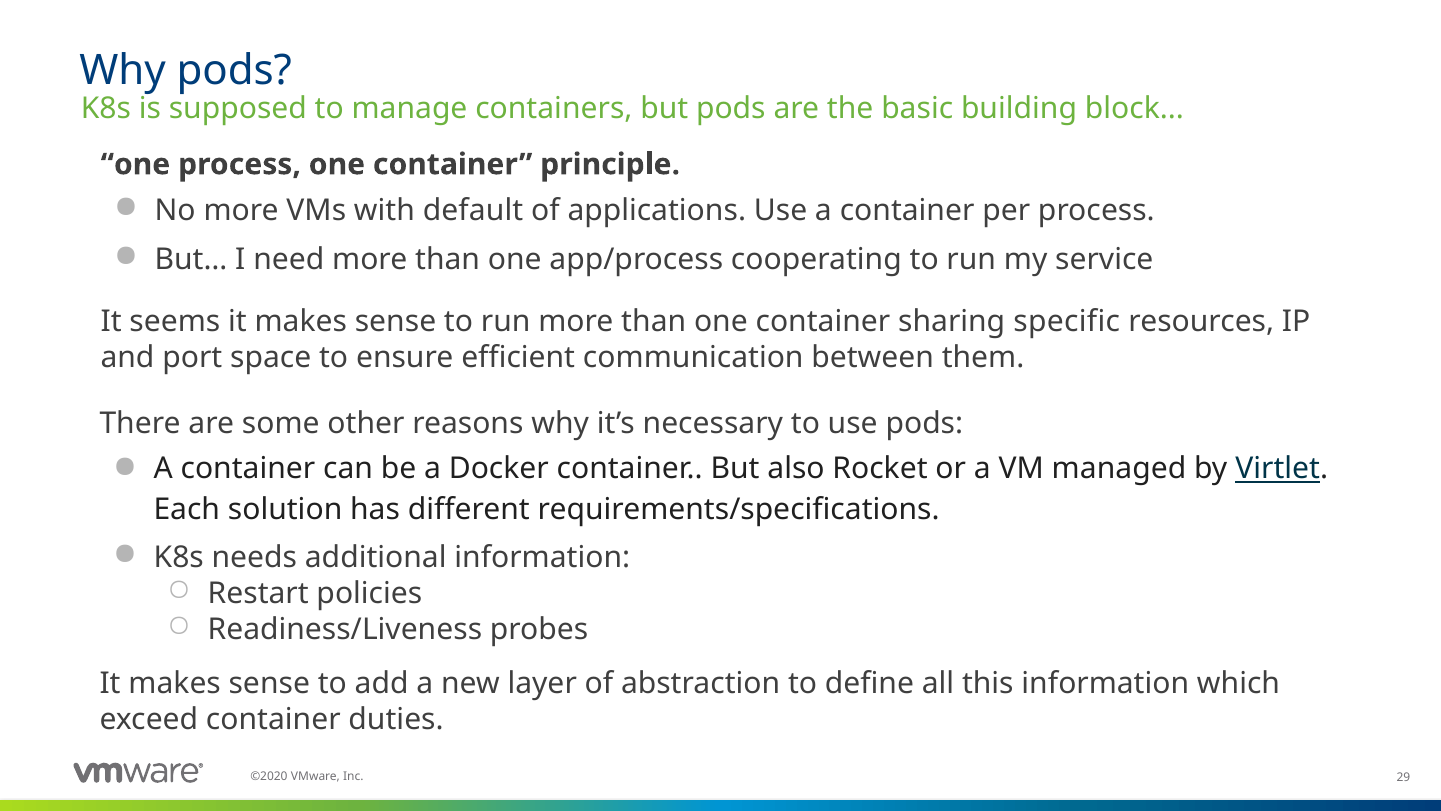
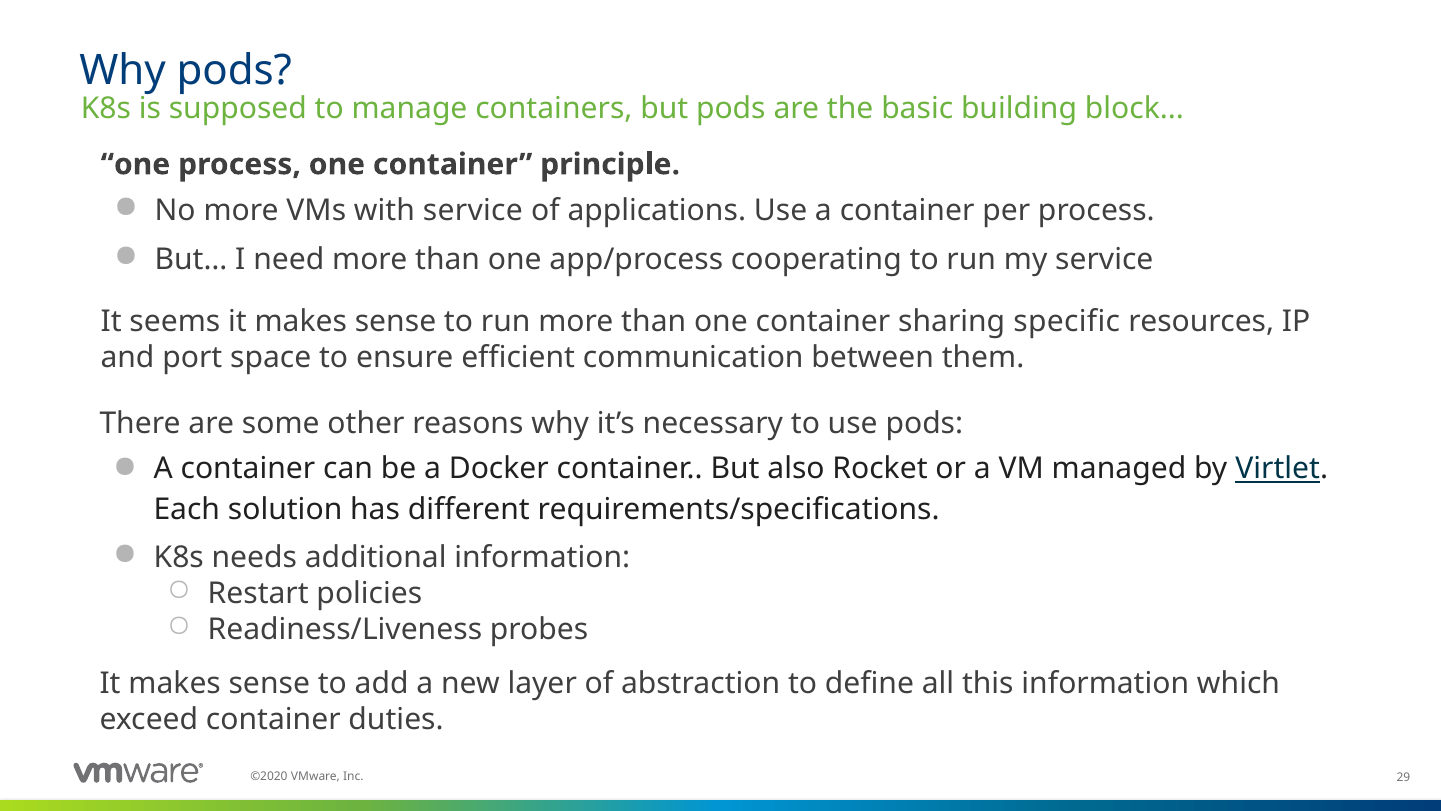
with default: default -> service
